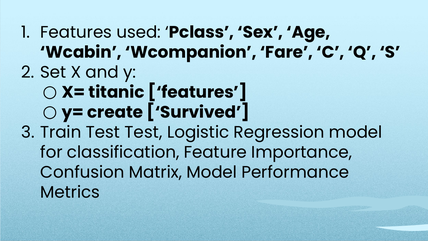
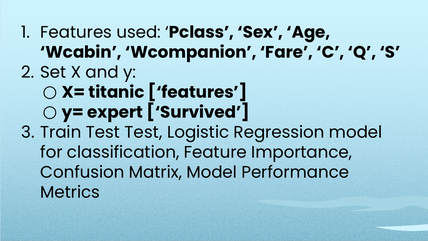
create: create -> expert
